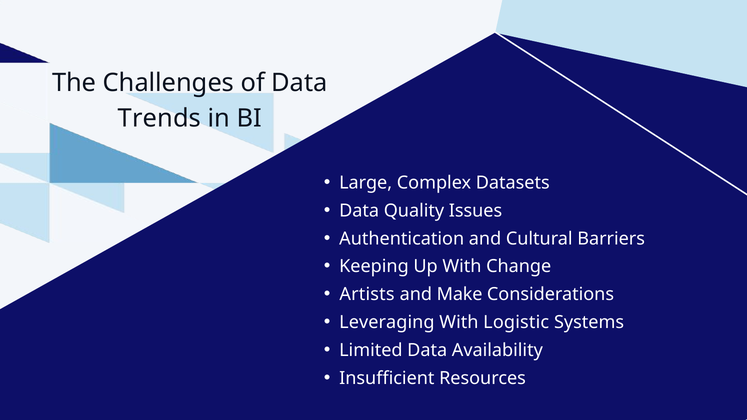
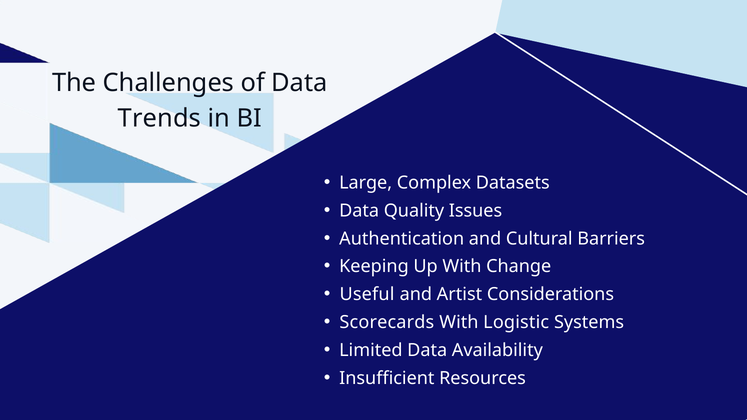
Artists: Artists -> Useful
Make: Make -> Artist
Leveraging: Leveraging -> Scorecards
